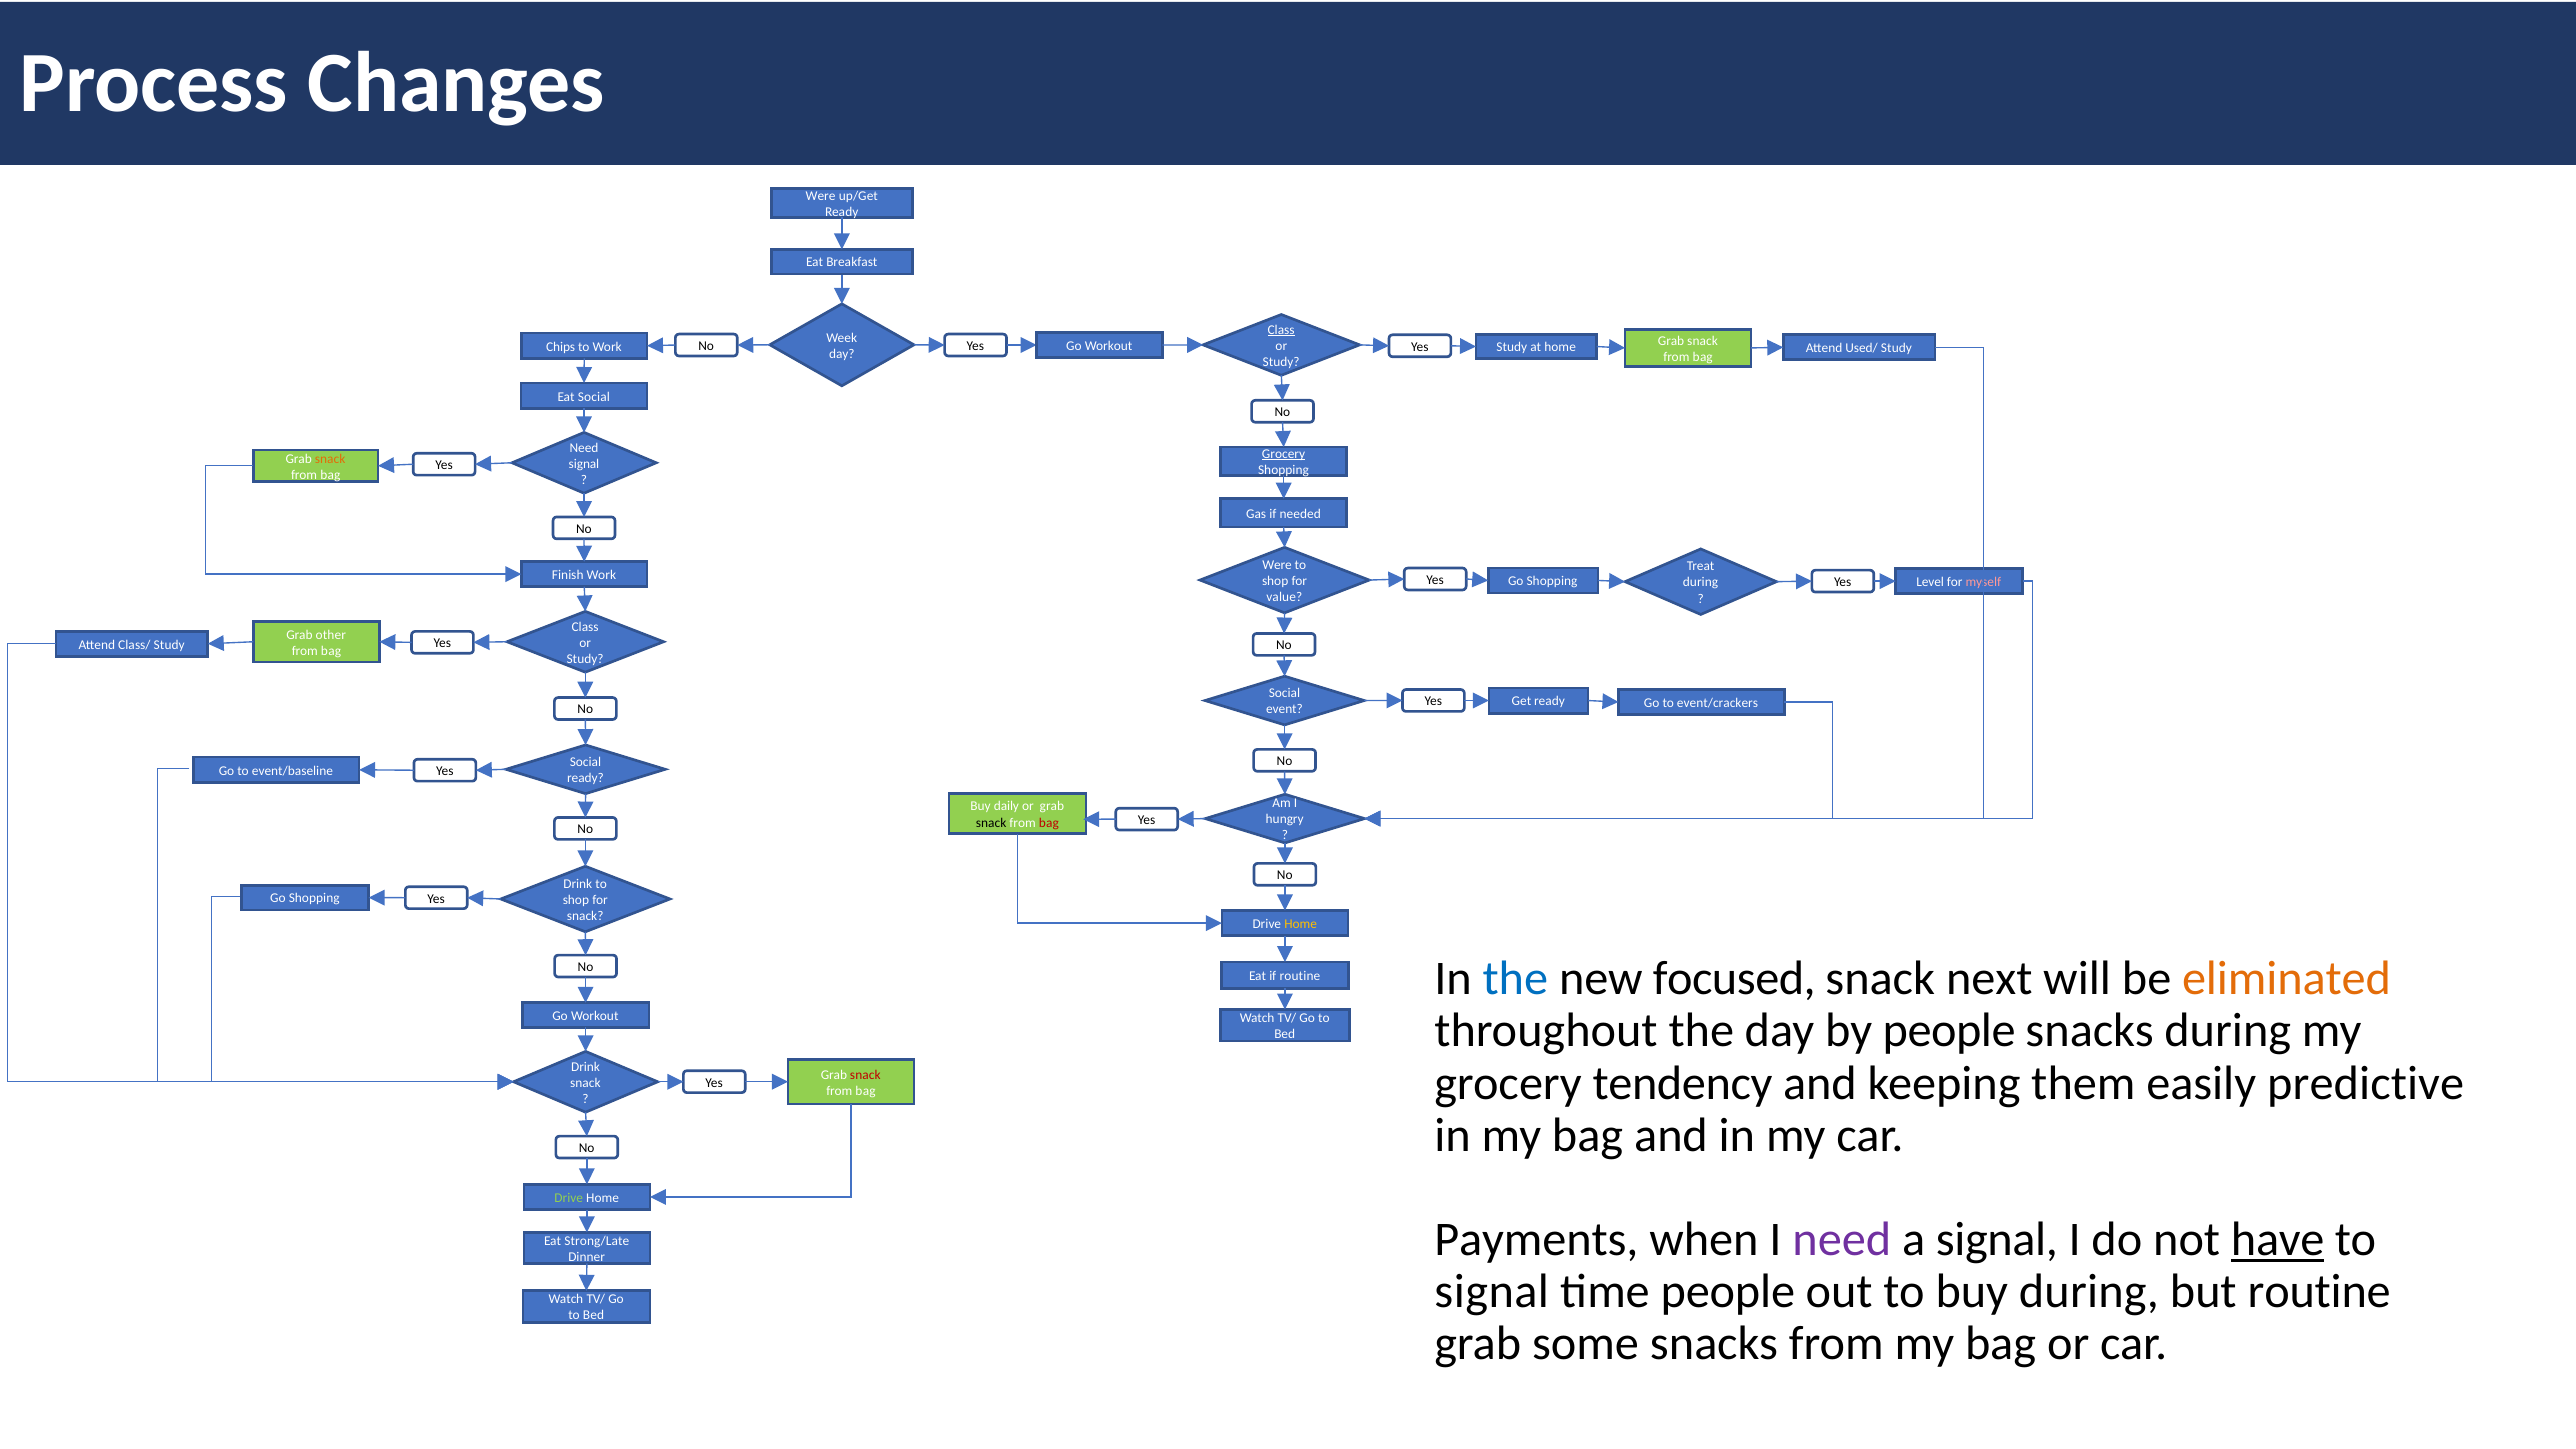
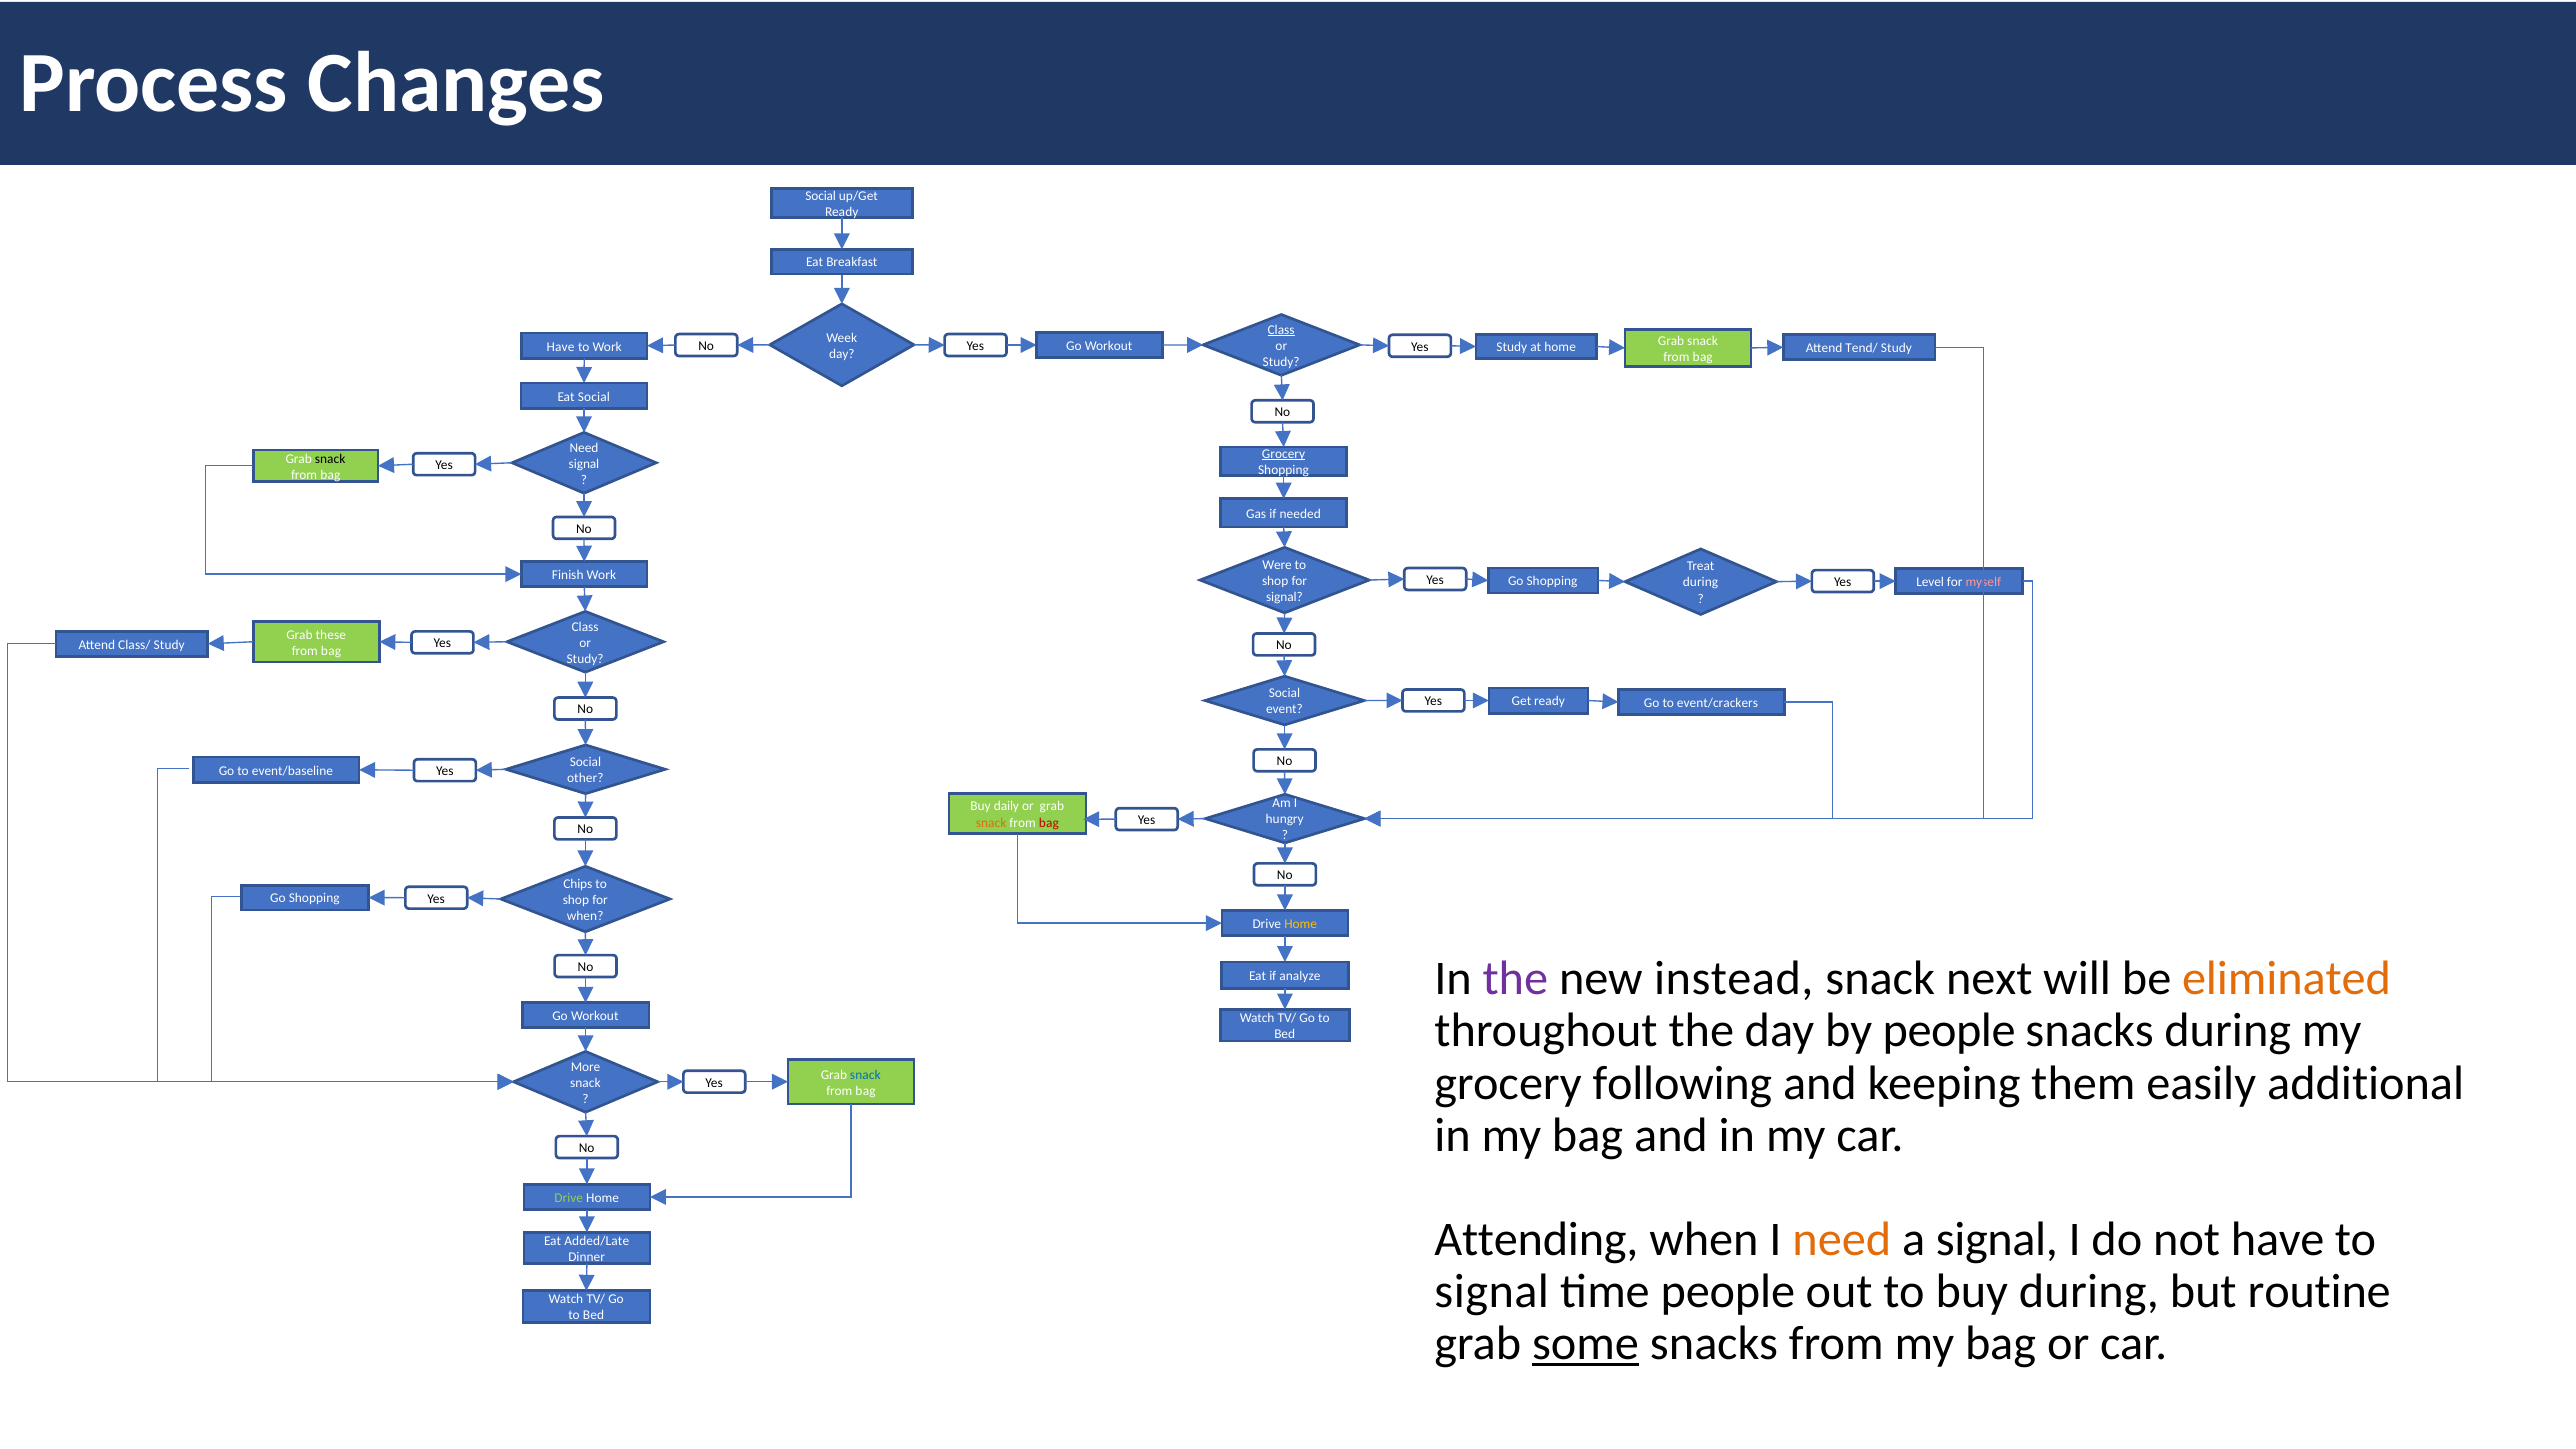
Were at (821, 196): Were -> Social
Chips at (561, 347): Chips -> Have
Used/: Used/ -> Tend/
snack at (330, 459) colour: orange -> black
value at (1284, 597): value -> signal
other: other -> these
ready at (585, 778): ready -> other
snack at (991, 823) colour: black -> orange
Drink at (578, 884): Drink -> Chips
snack at (585, 916): snack -> when
the at (1515, 979) colour: blue -> purple
focused: focused -> instead
if routine: routine -> analyze
Drink at (586, 1067): Drink -> More
tendency: tendency -> following
predictive: predictive -> additional
snack at (865, 1075) colour: red -> blue
Payments: Payments -> Attending
need at (1842, 1240) colour: purple -> orange
have at (2278, 1240) underline: present -> none
Strong/Late: Strong/Late -> Added/Late
some underline: none -> present
